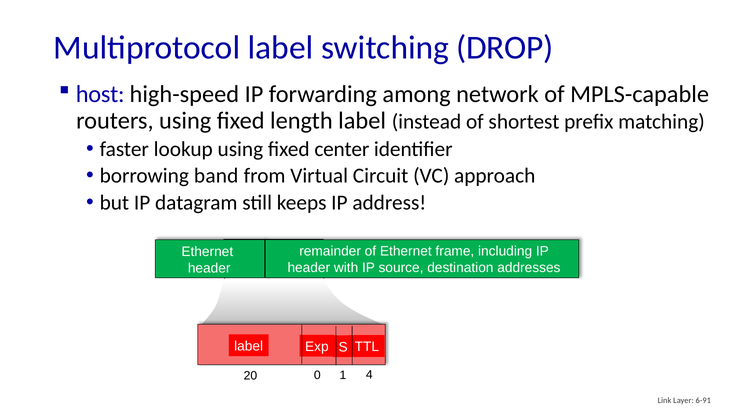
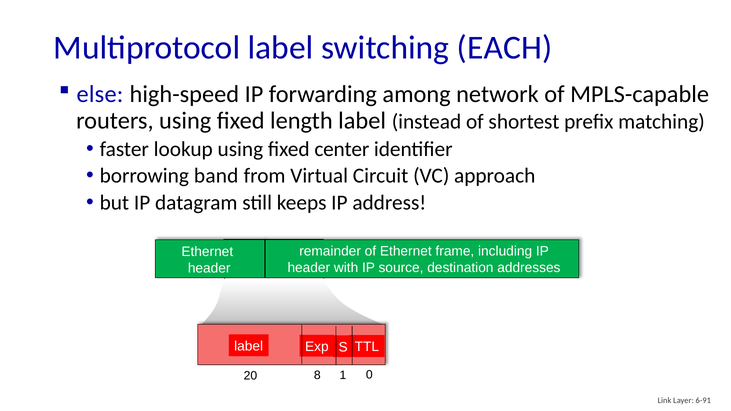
DROP: DROP -> EACH
host: host -> else
0: 0 -> 8
4: 4 -> 0
